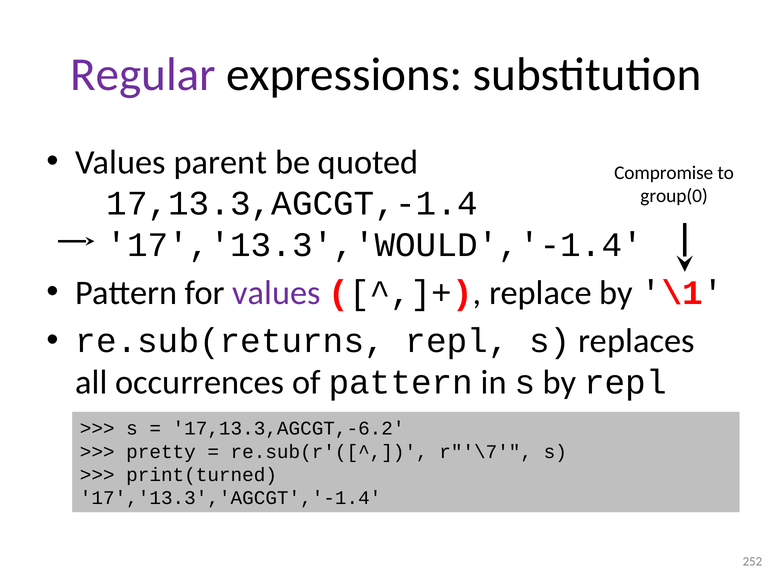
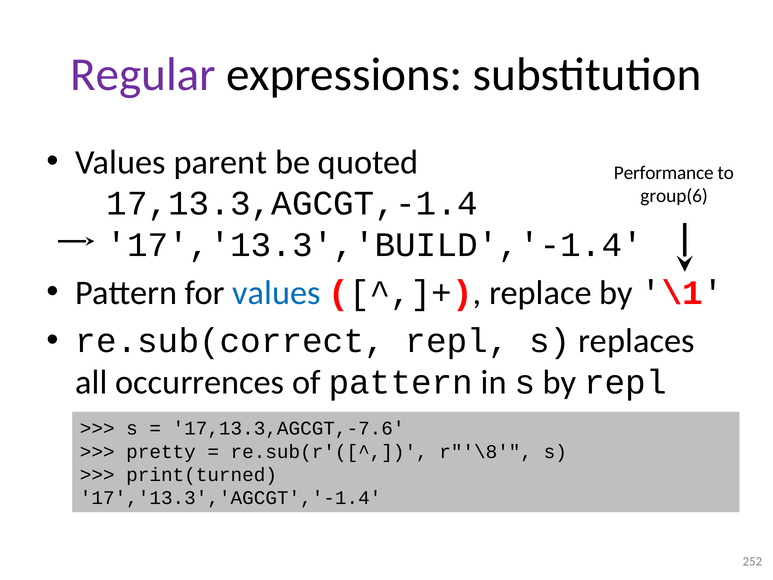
Compromise: Compromise -> Performance
group(0: group(0 -> group(6
17','13.3','WOULD','-1.4: 17','13.3','WOULD','-1.4 -> 17','13.3','BUILD','-1.4
values at (276, 293) colour: purple -> blue
re.sub(returns: re.sub(returns -> re.sub(correct
17,13.3,AGCGT,-6.2: 17,13.3,AGCGT,-6.2 -> 17,13.3,AGCGT,-7.6
r"'\7: r"'\7 -> r"'\8
